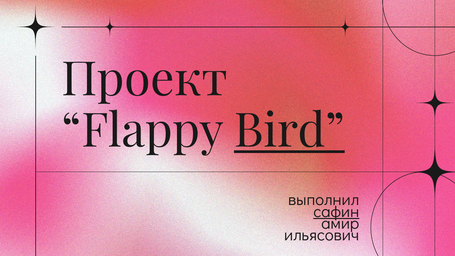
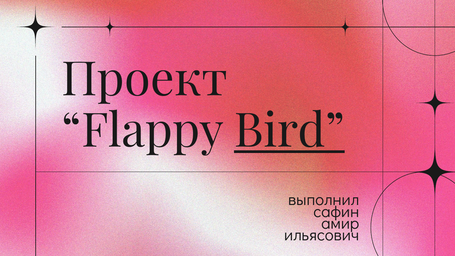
сафин underline: present -> none
